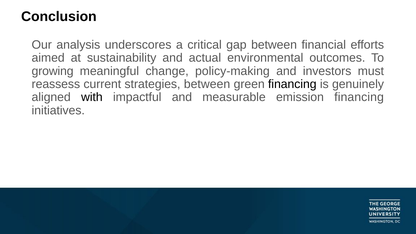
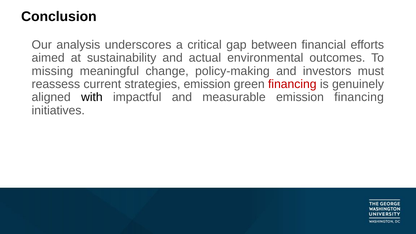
growing: growing -> missing
strategies between: between -> emission
financing at (292, 84) colour: black -> red
